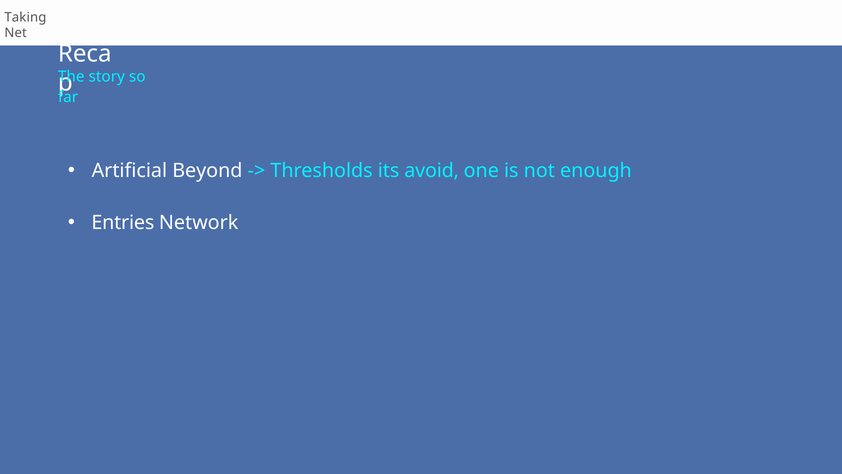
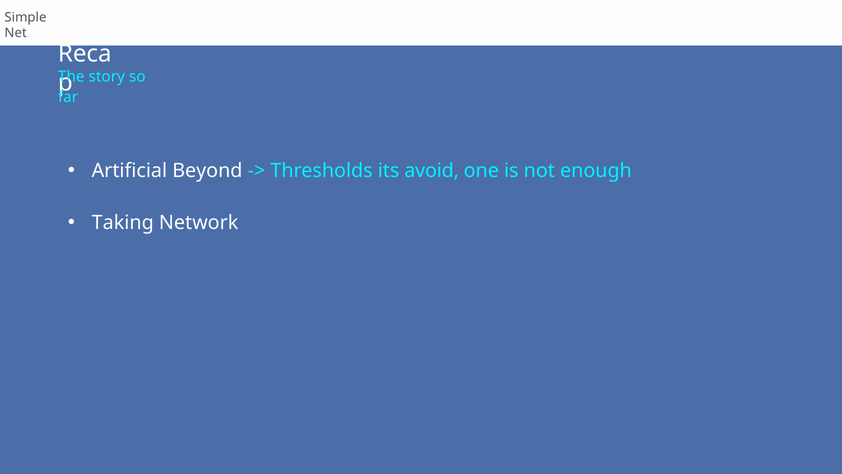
Taking: Taking -> Simple
Entries: Entries -> Taking
